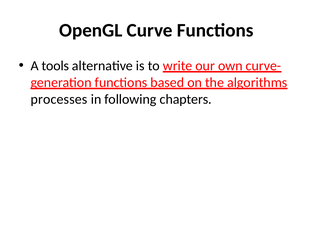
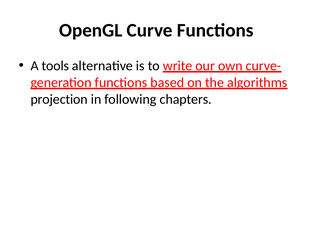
processes: processes -> projection
